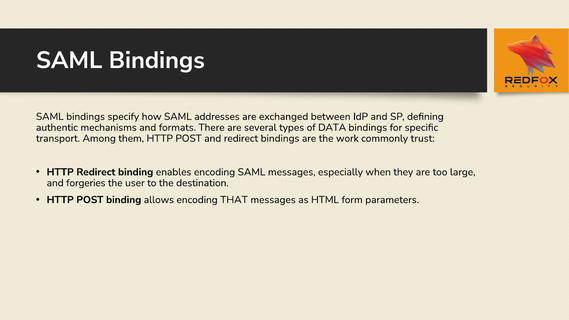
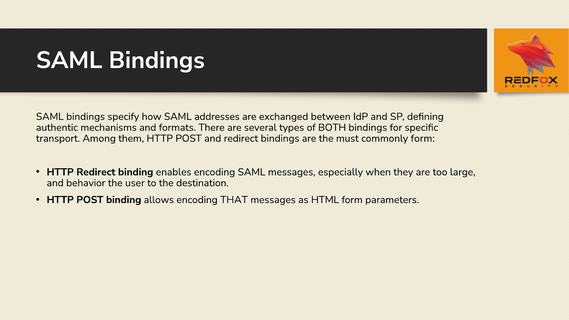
DATA: DATA -> BOTH
work: work -> must
commonly trust: trust -> form
forgeries: forgeries -> behavior
